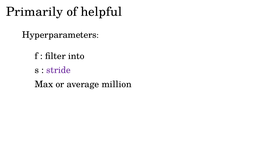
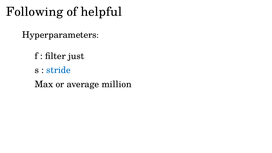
Primarily: Primarily -> Following
into: into -> just
stride colour: purple -> blue
